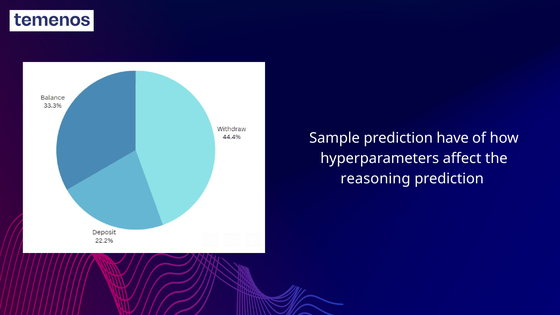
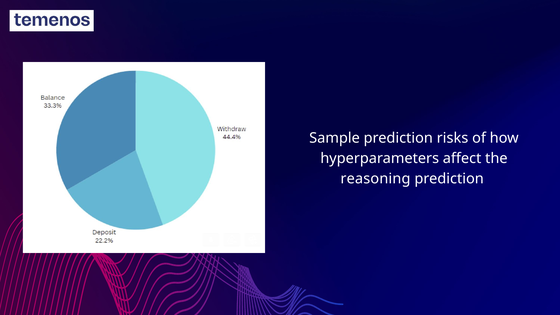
have: have -> risks
